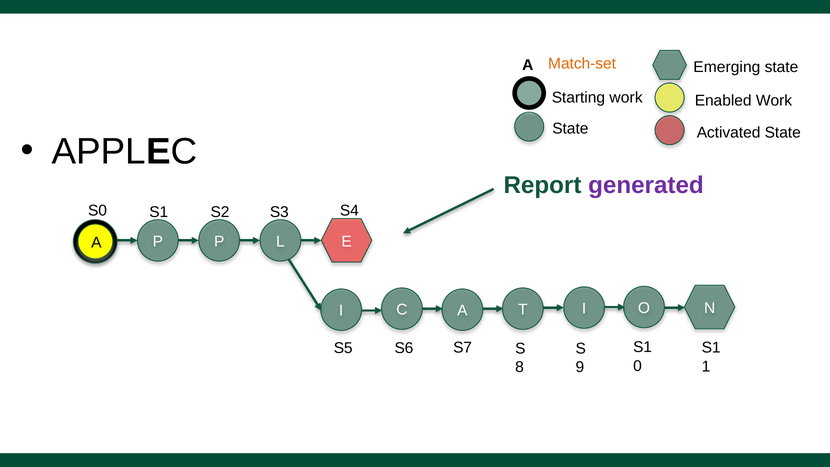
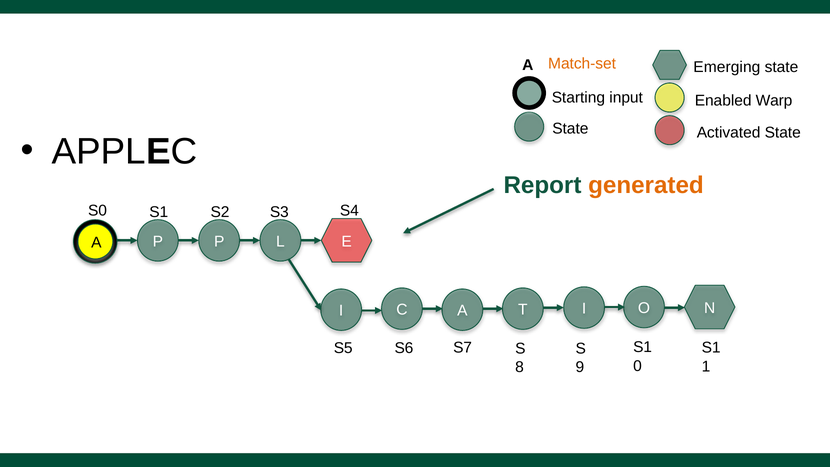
Starting work: work -> input
Enabled Work: Work -> Warp
generated colour: purple -> orange
